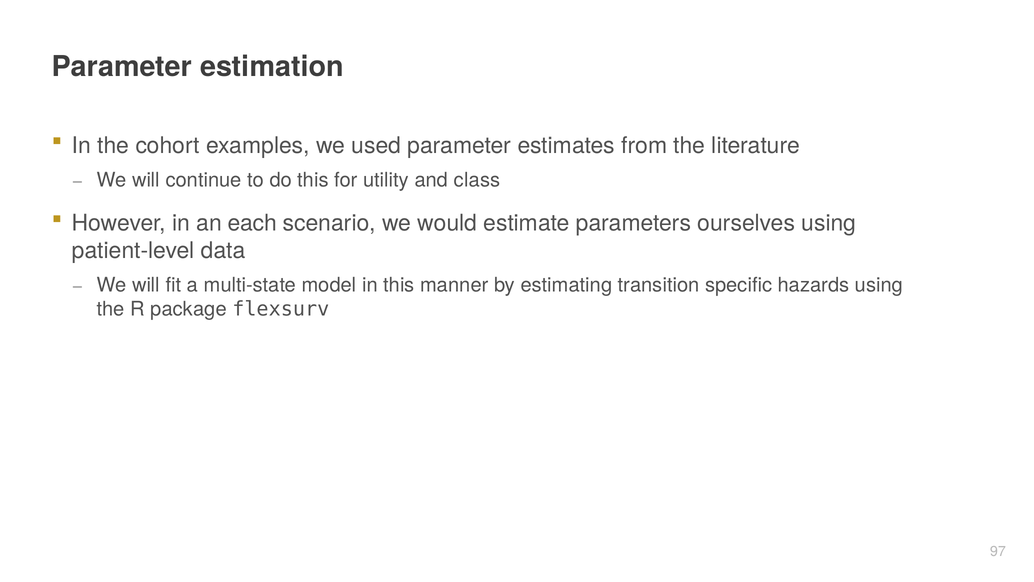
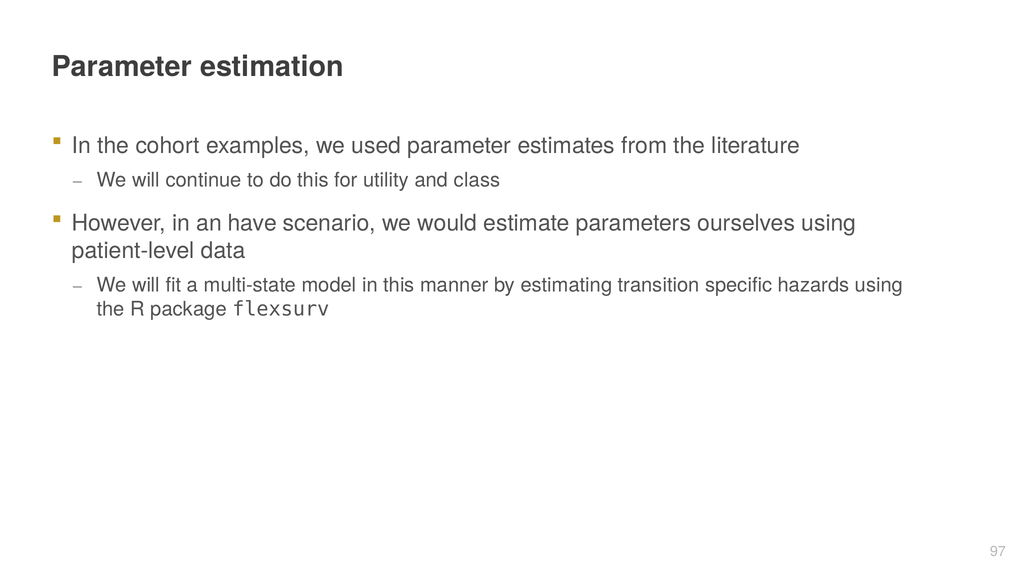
each: each -> have
